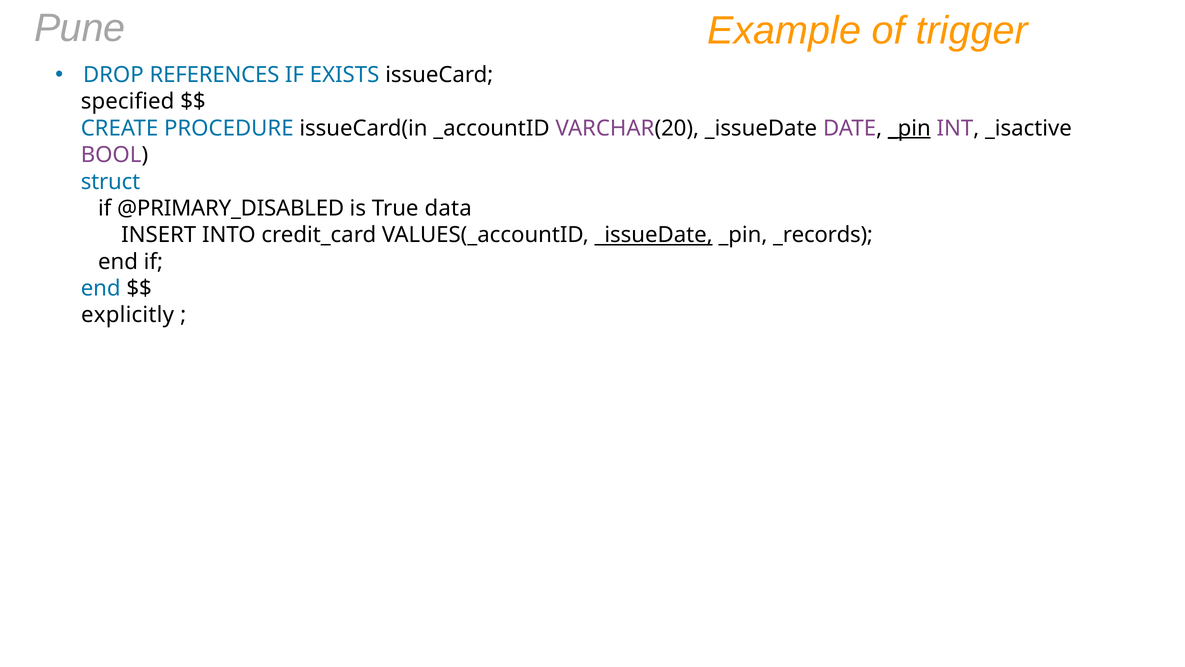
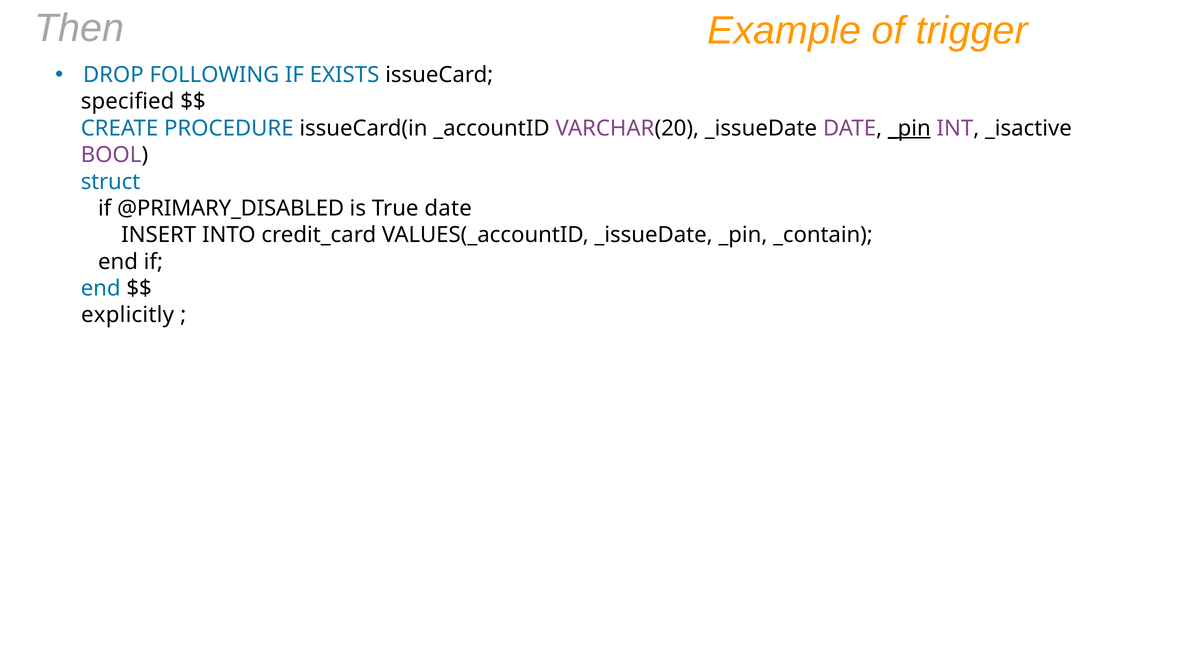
Pune: Pune -> Then
REFERENCES: REFERENCES -> FOLLOWING
True data: data -> date
_issueDate at (654, 235) underline: present -> none
_records: _records -> _contain
